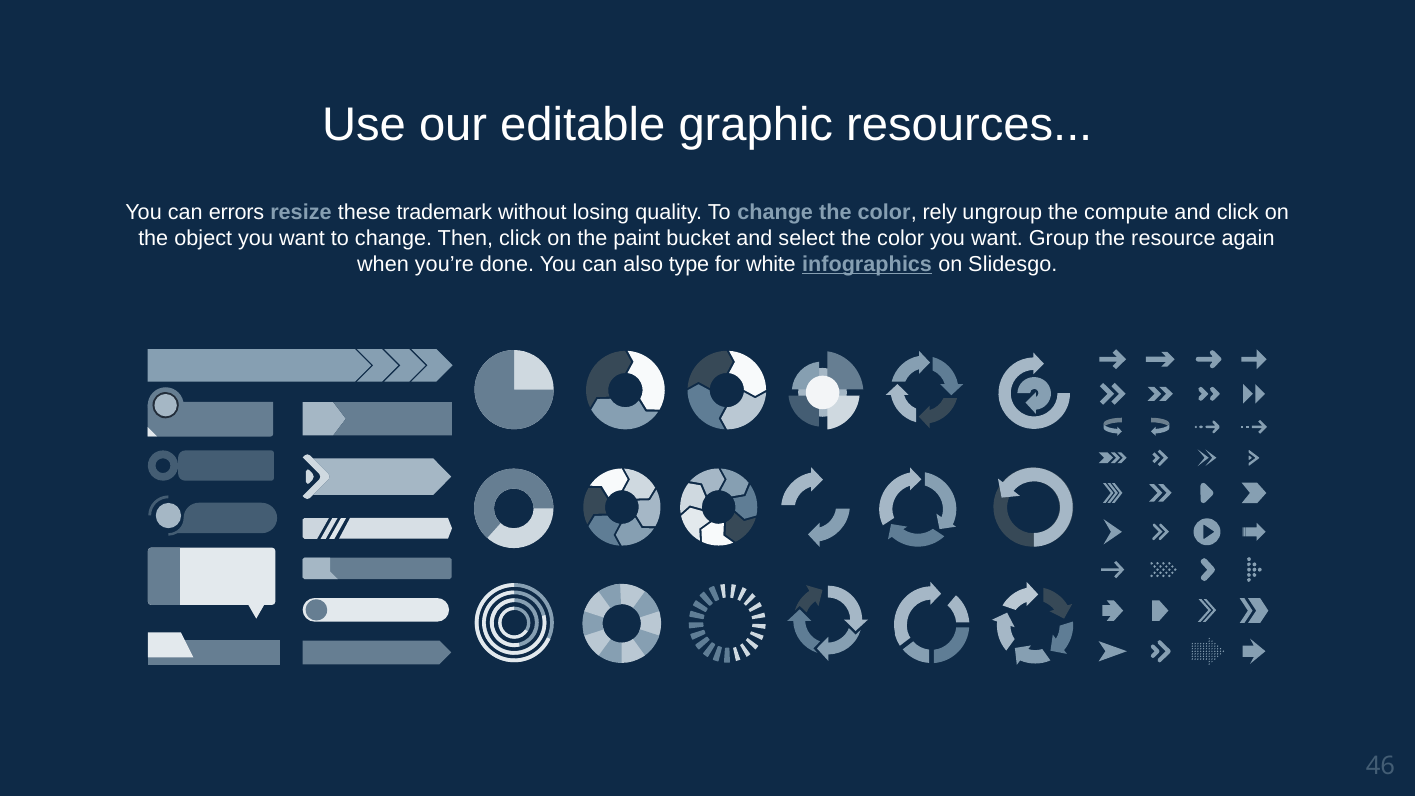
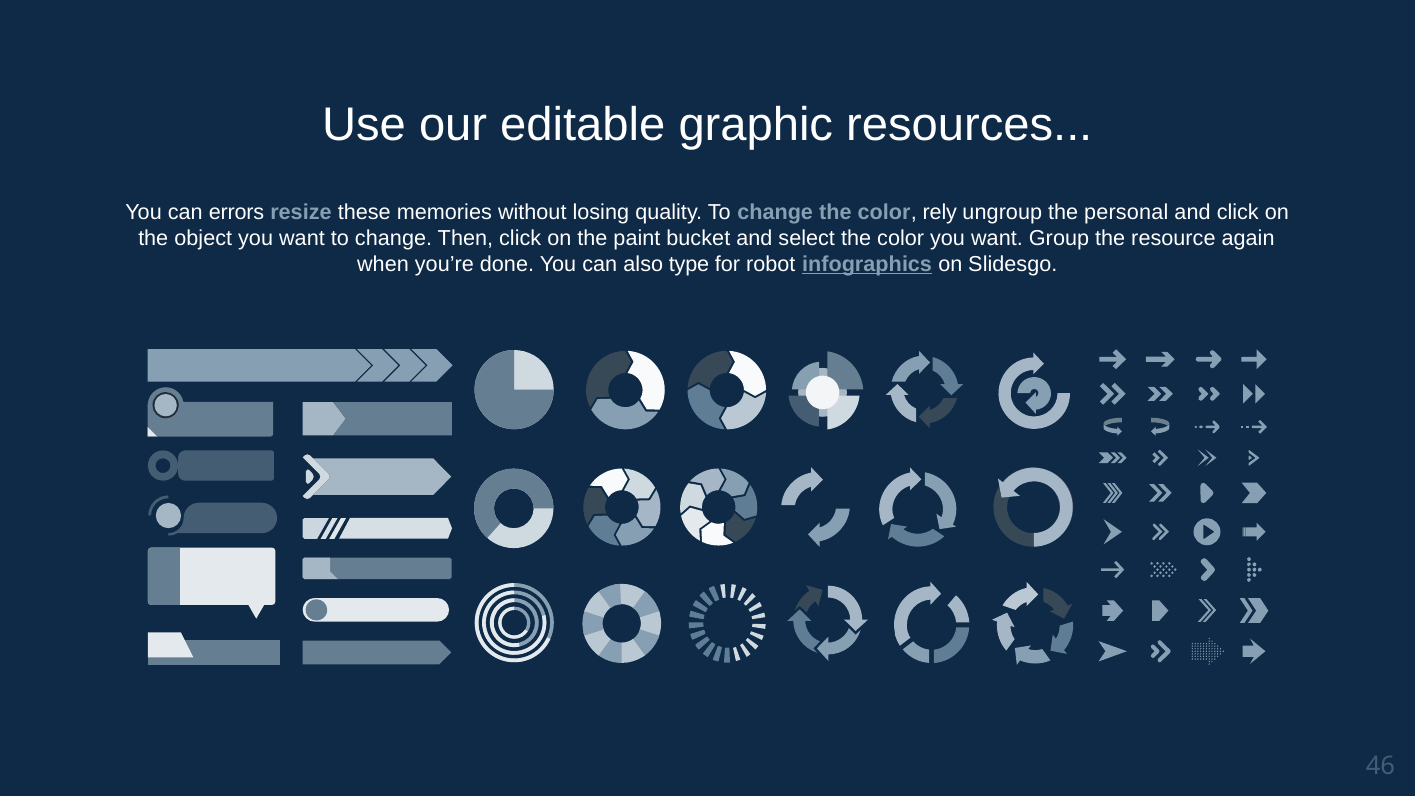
trademark: trademark -> memories
compute: compute -> personal
white: white -> robot
